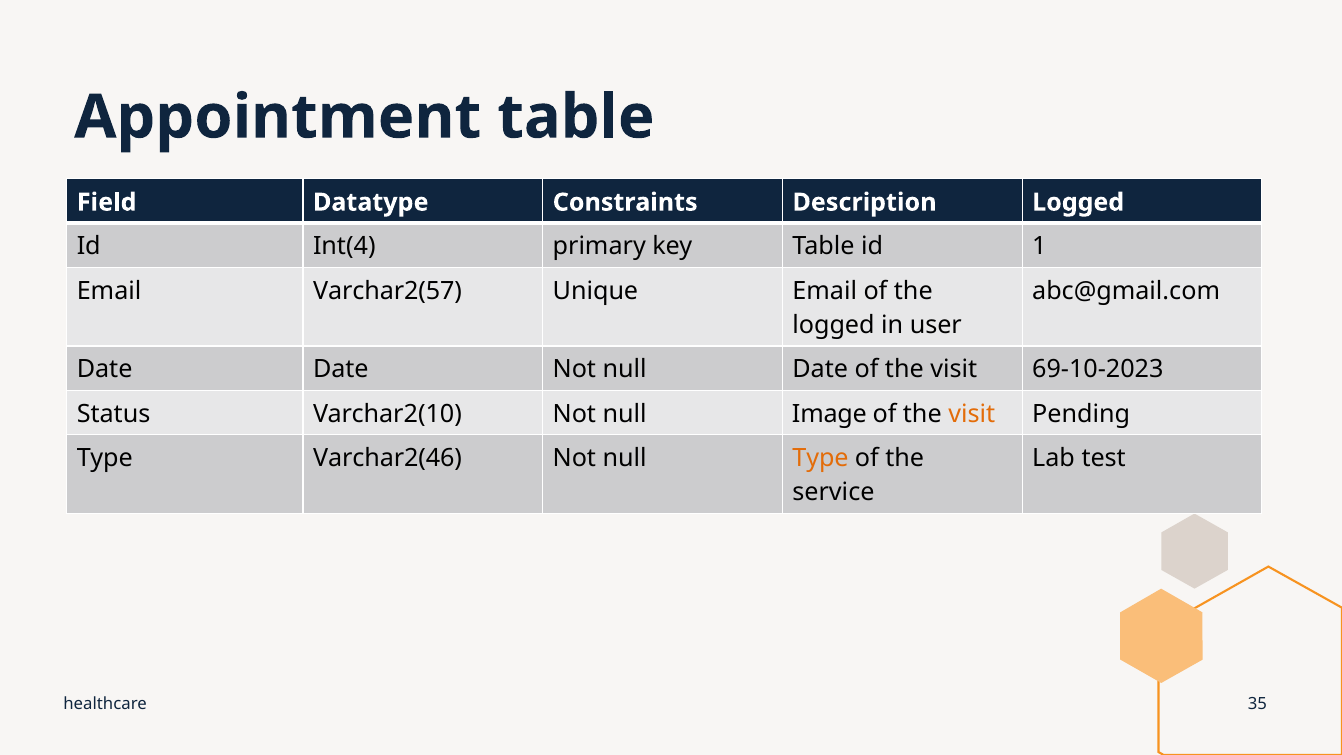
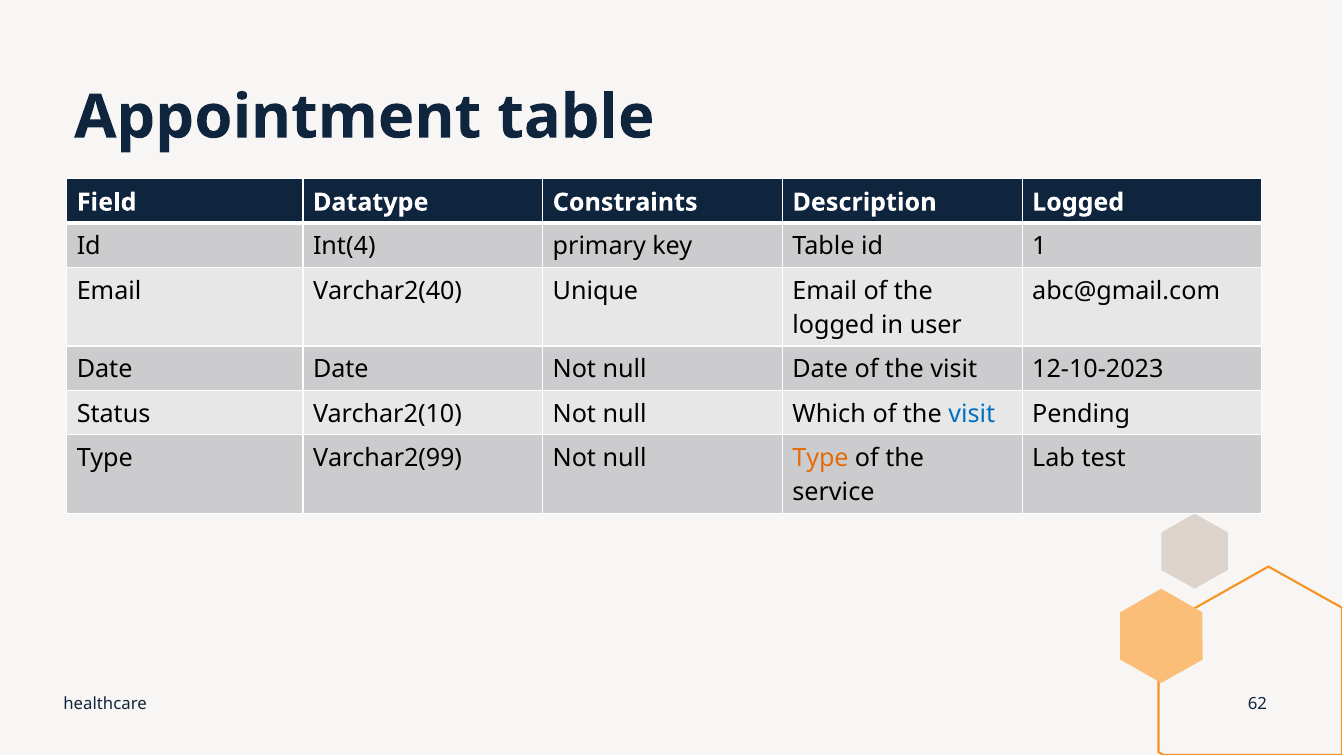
Varchar2(57: Varchar2(57 -> Varchar2(40
69-10-2023: 69-10-2023 -> 12-10-2023
Image: Image -> Which
visit at (972, 414) colour: orange -> blue
Varchar2(46: Varchar2(46 -> Varchar2(99
35: 35 -> 62
